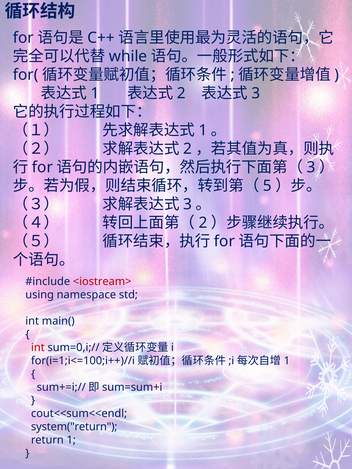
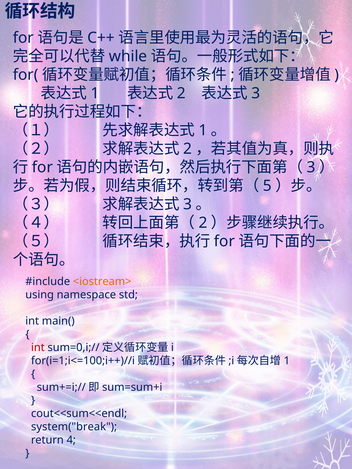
<iostream> colour: red -> orange
system("return: system("return -> system("break
return 1: 1 -> 4
